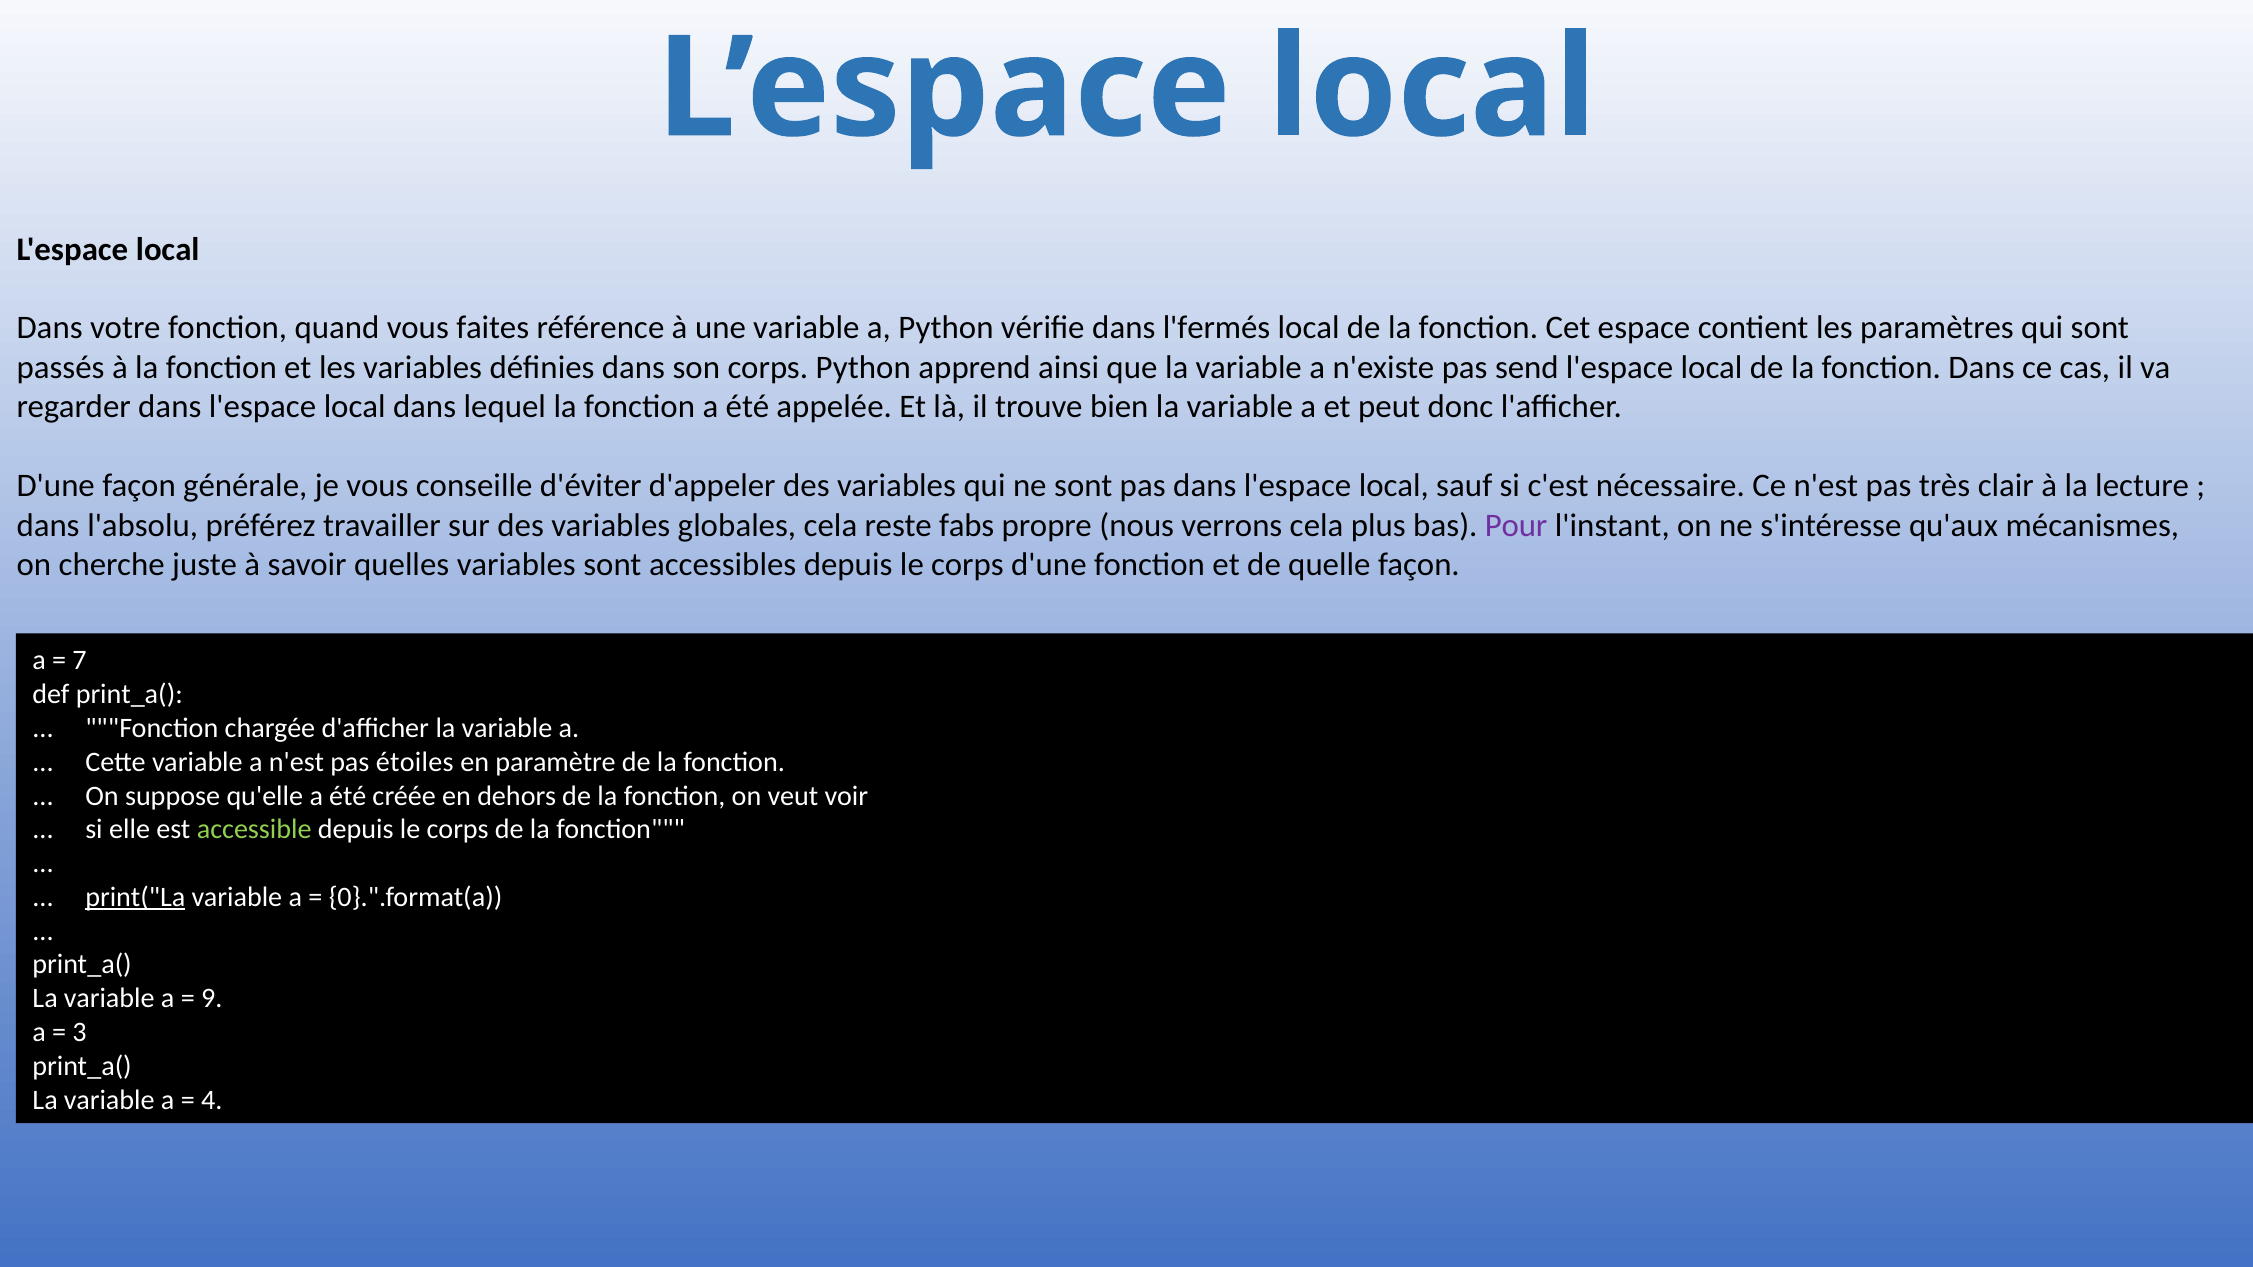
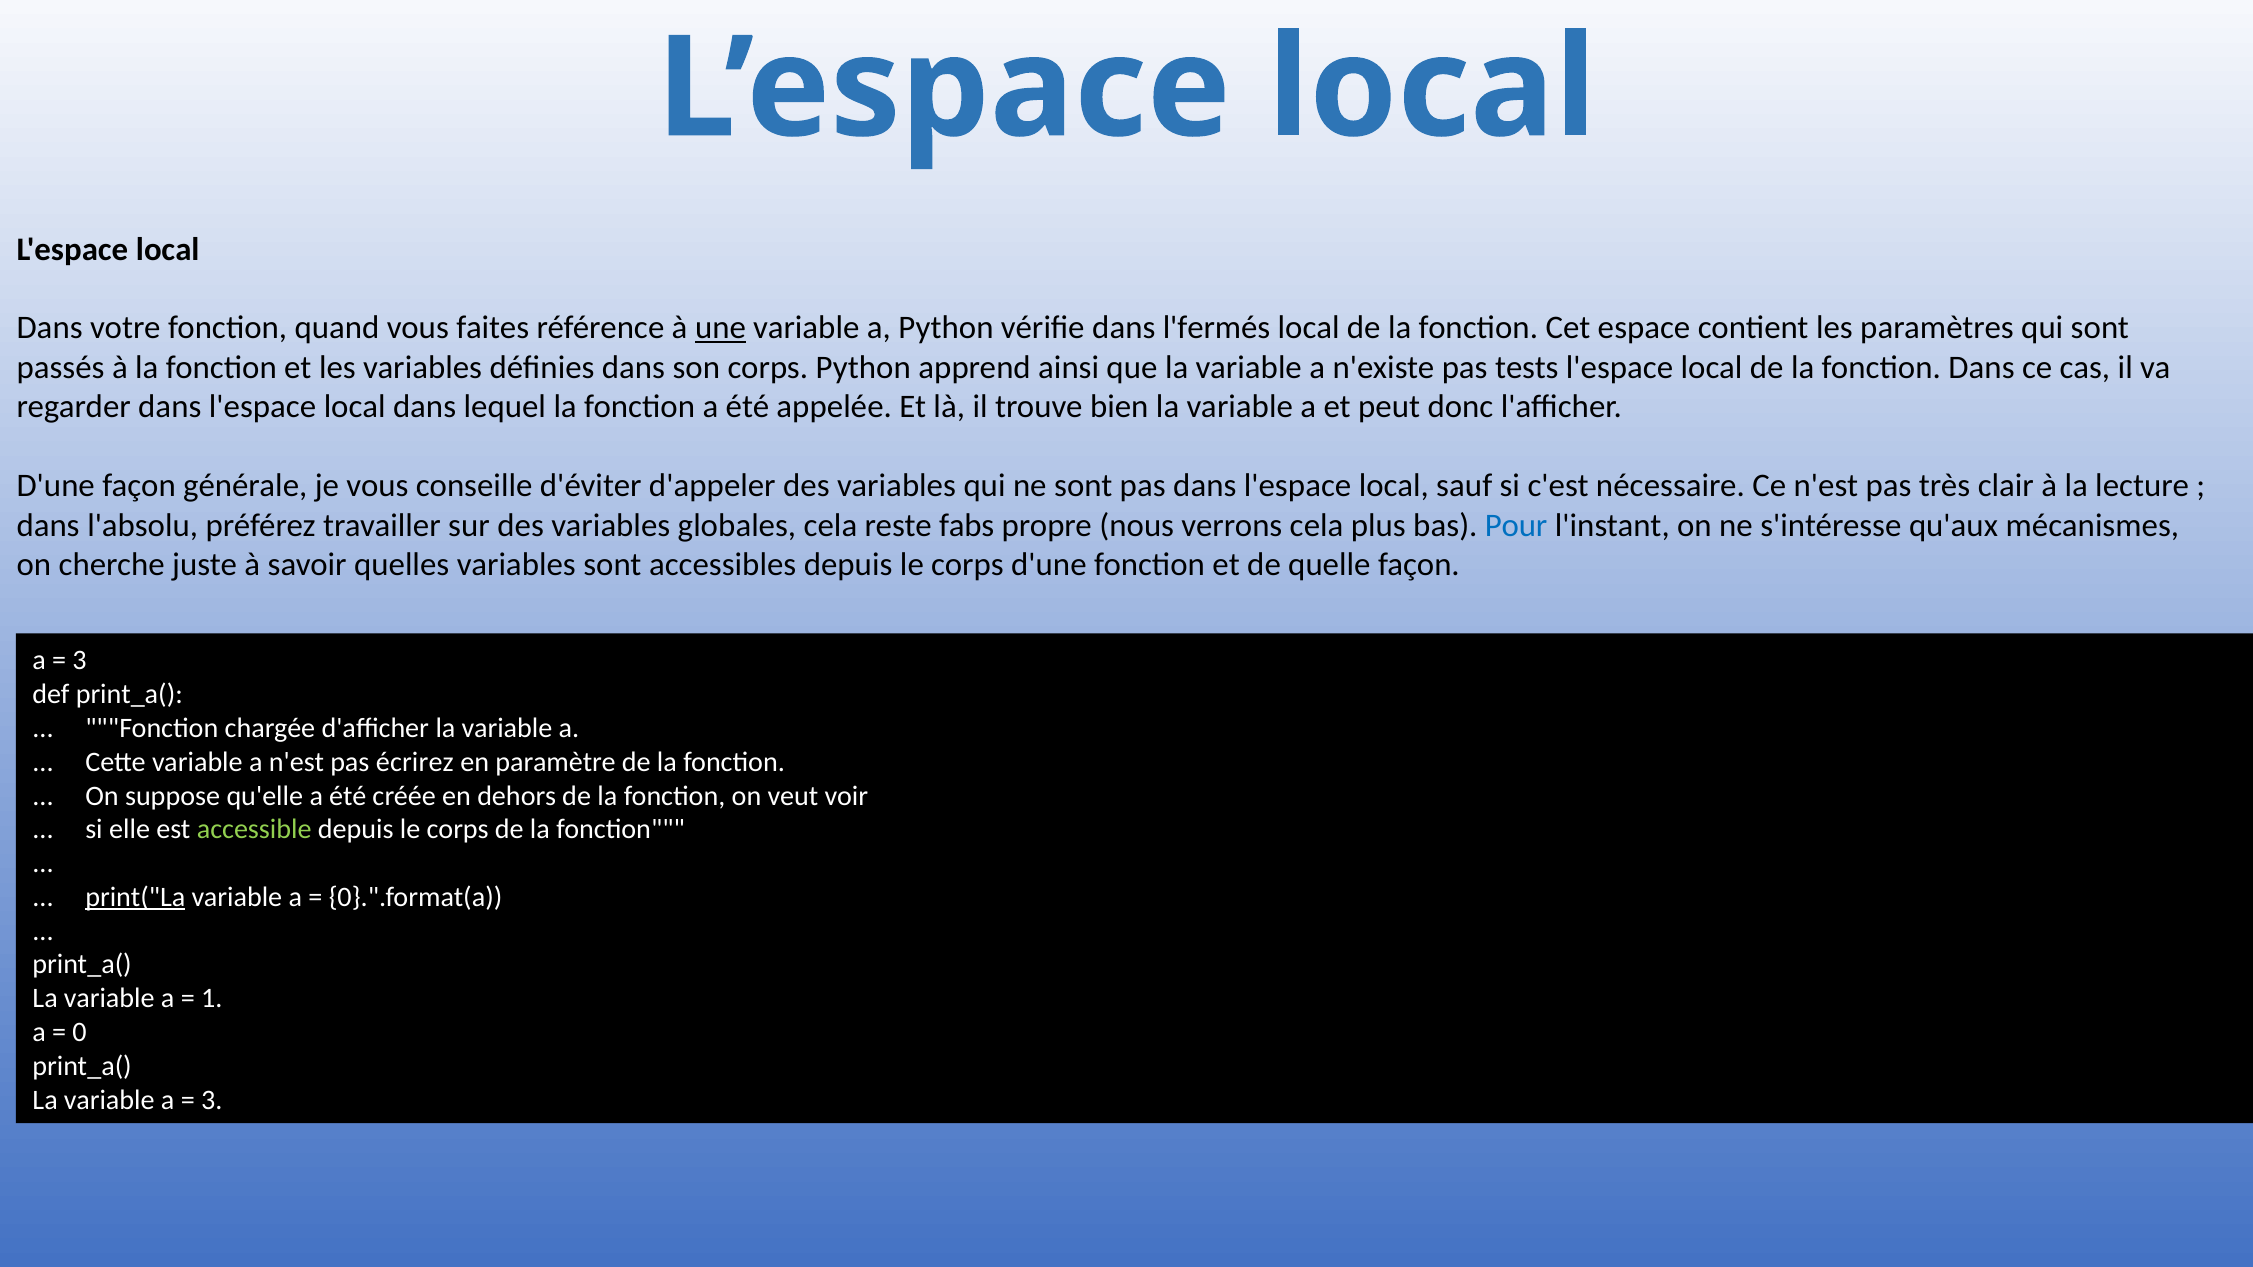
une underline: none -> present
send: send -> tests
Pour colour: purple -> blue
7 at (79, 661): 7 -> 3
étoiles: étoiles -> écrirez
9: 9 -> 1
3: 3 -> 0
4 at (212, 1100): 4 -> 3
